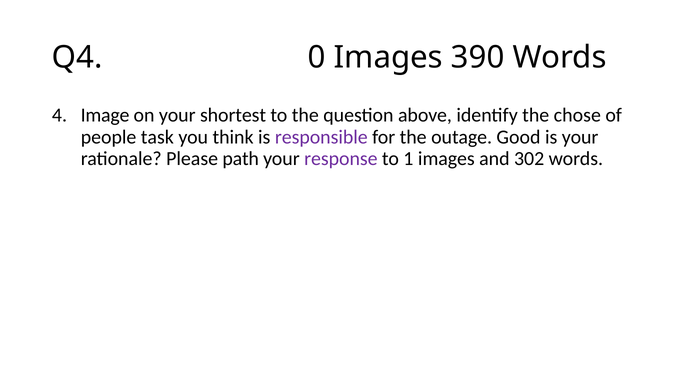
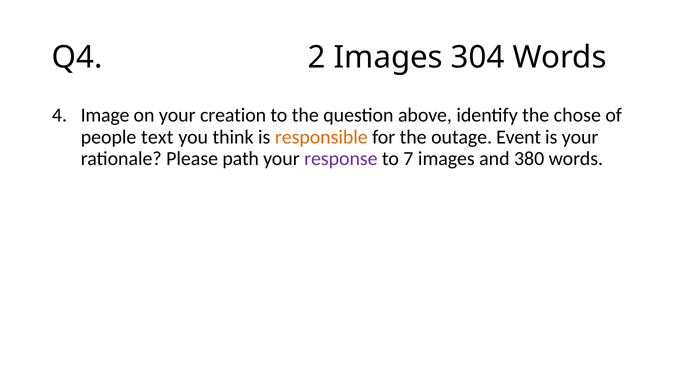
0: 0 -> 2
390: 390 -> 304
shortest: shortest -> creation
task: task -> text
responsible colour: purple -> orange
Good: Good -> Event
1: 1 -> 7
302: 302 -> 380
